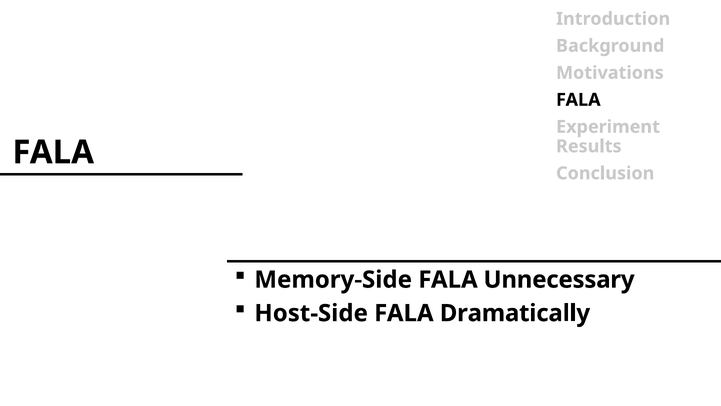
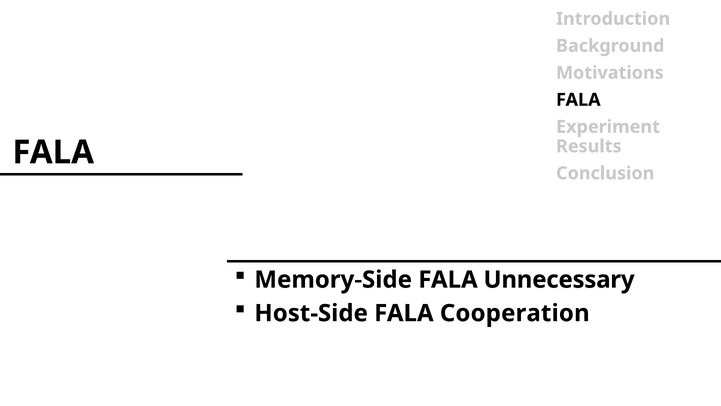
Dramatically: Dramatically -> Cooperation
